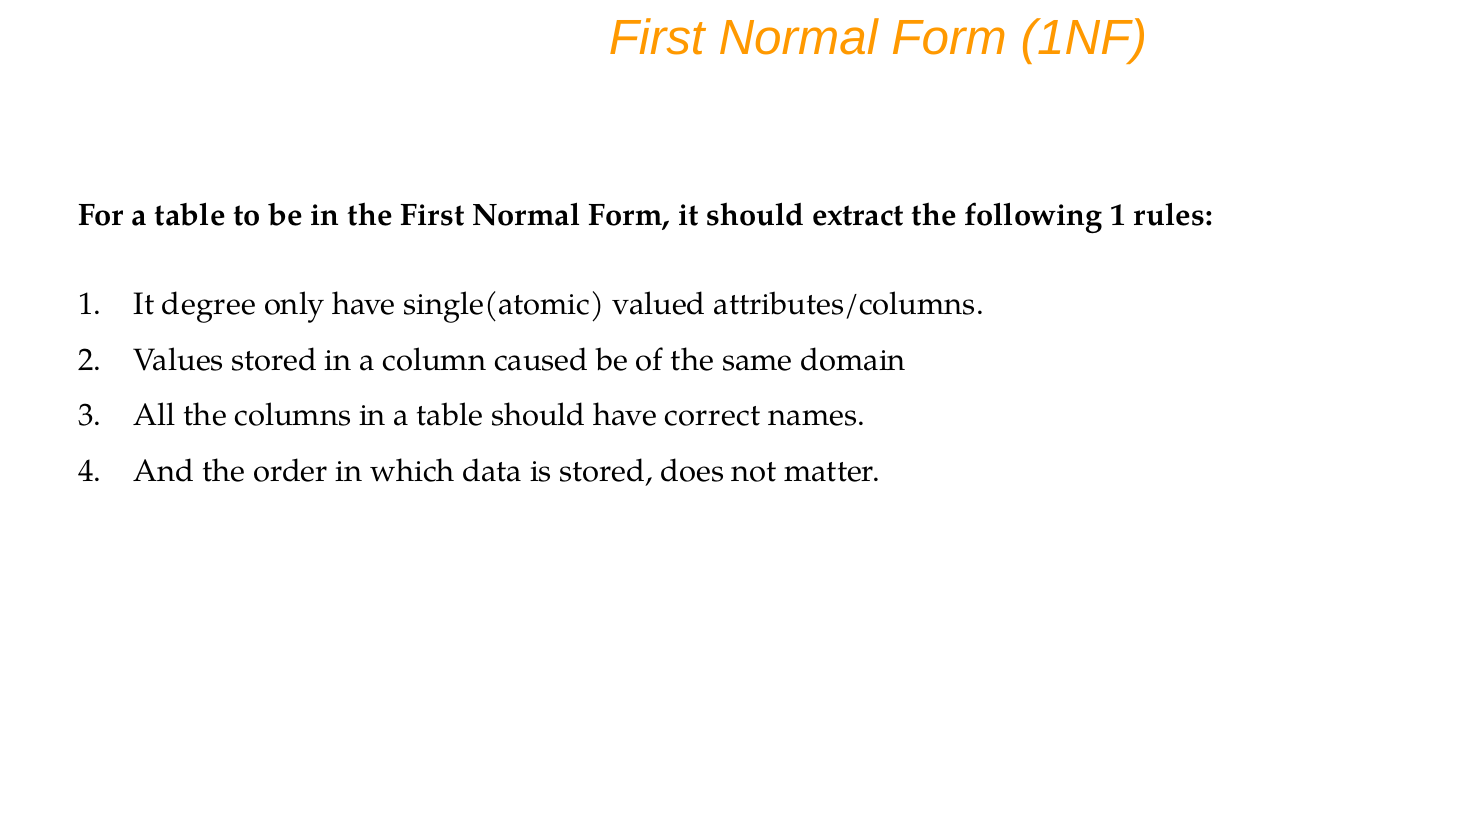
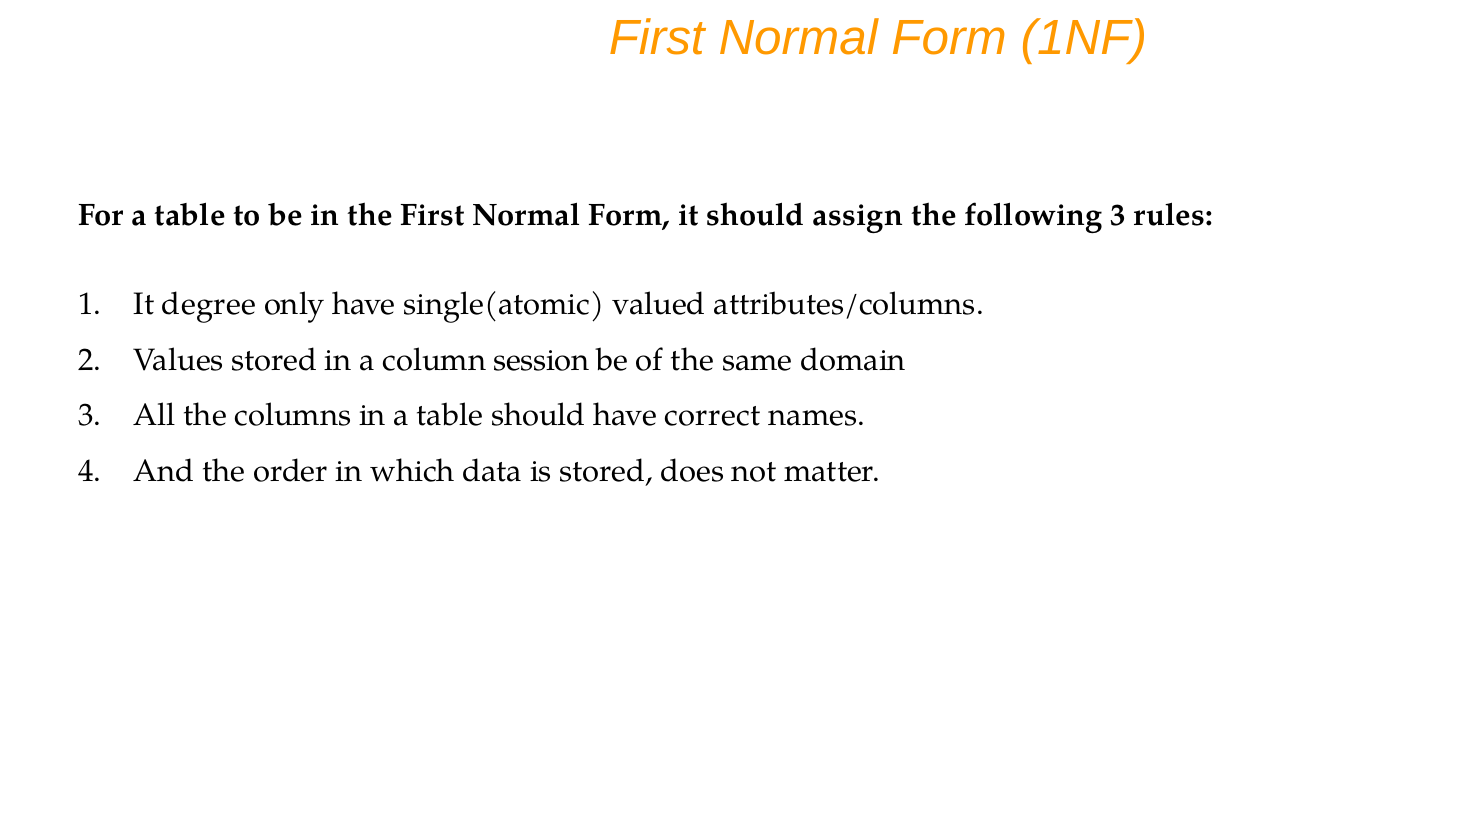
extract: extract -> assign
following 1: 1 -> 3
caused: caused -> session
